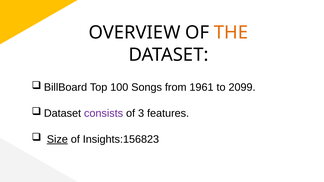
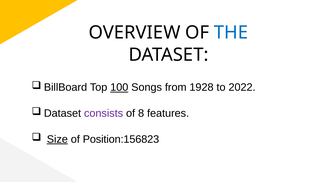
THE colour: orange -> blue
100 underline: none -> present
1961: 1961 -> 1928
2099: 2099 -> 2022
3: 3 -> 8
Insights:156823: Insights:156823 -> Position:156823
